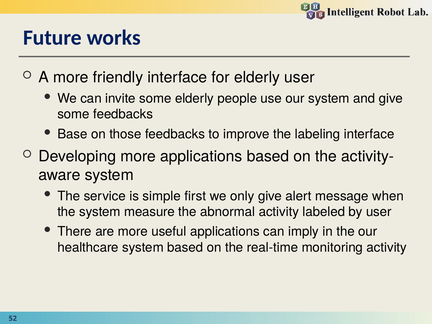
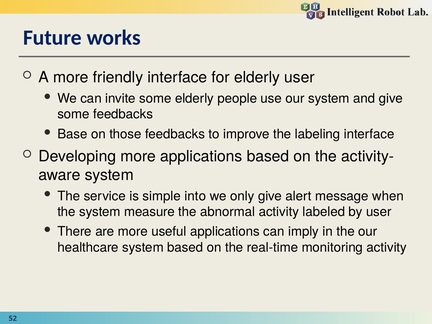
first: first -> into
